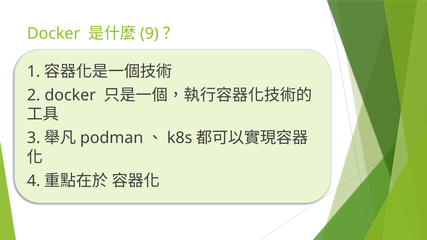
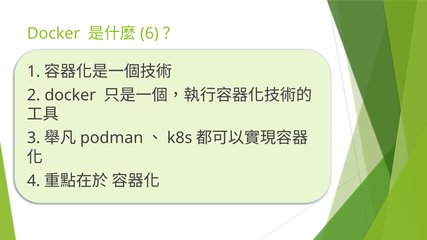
9: 9 -> 6
